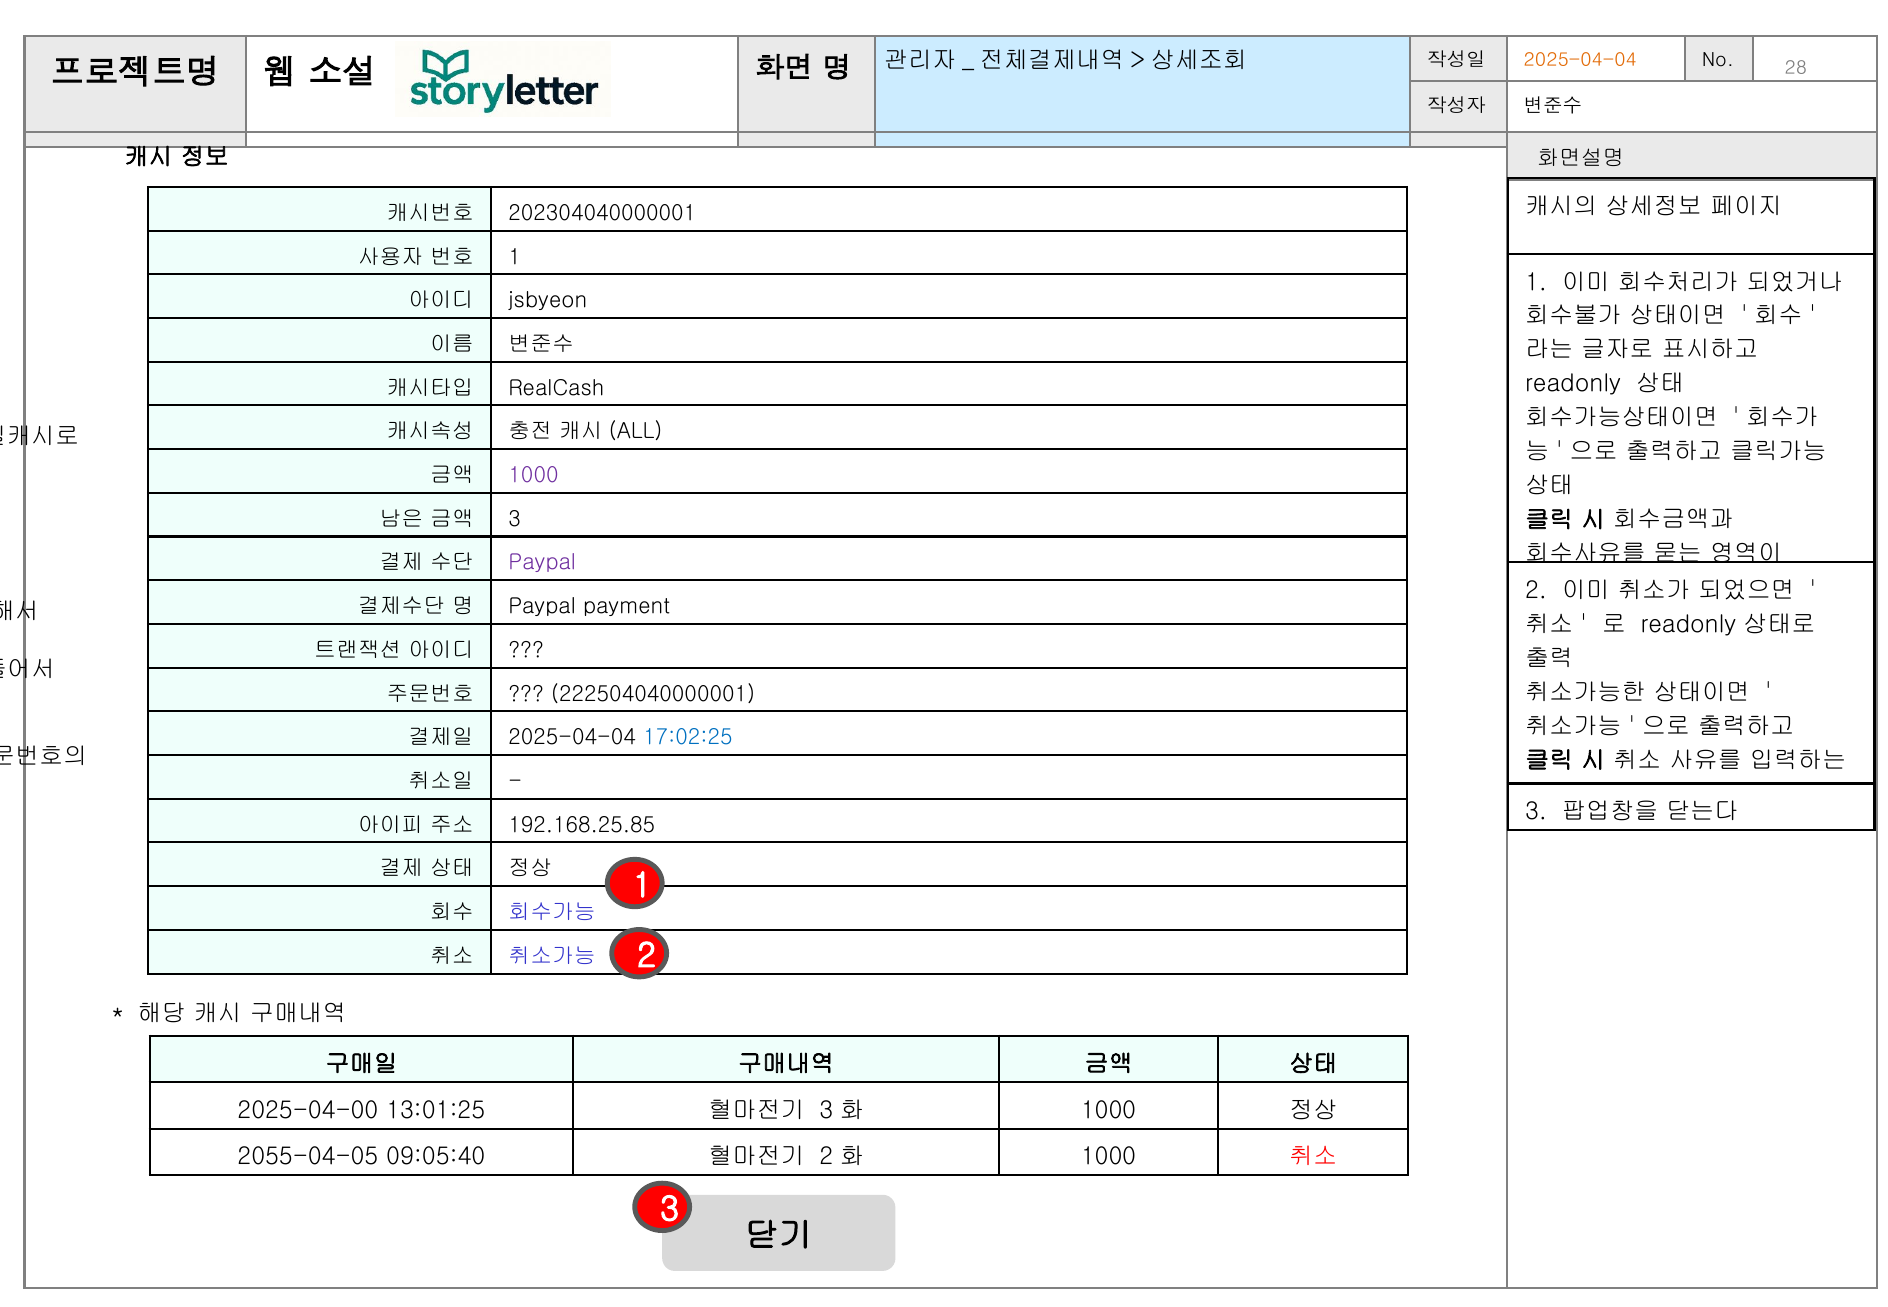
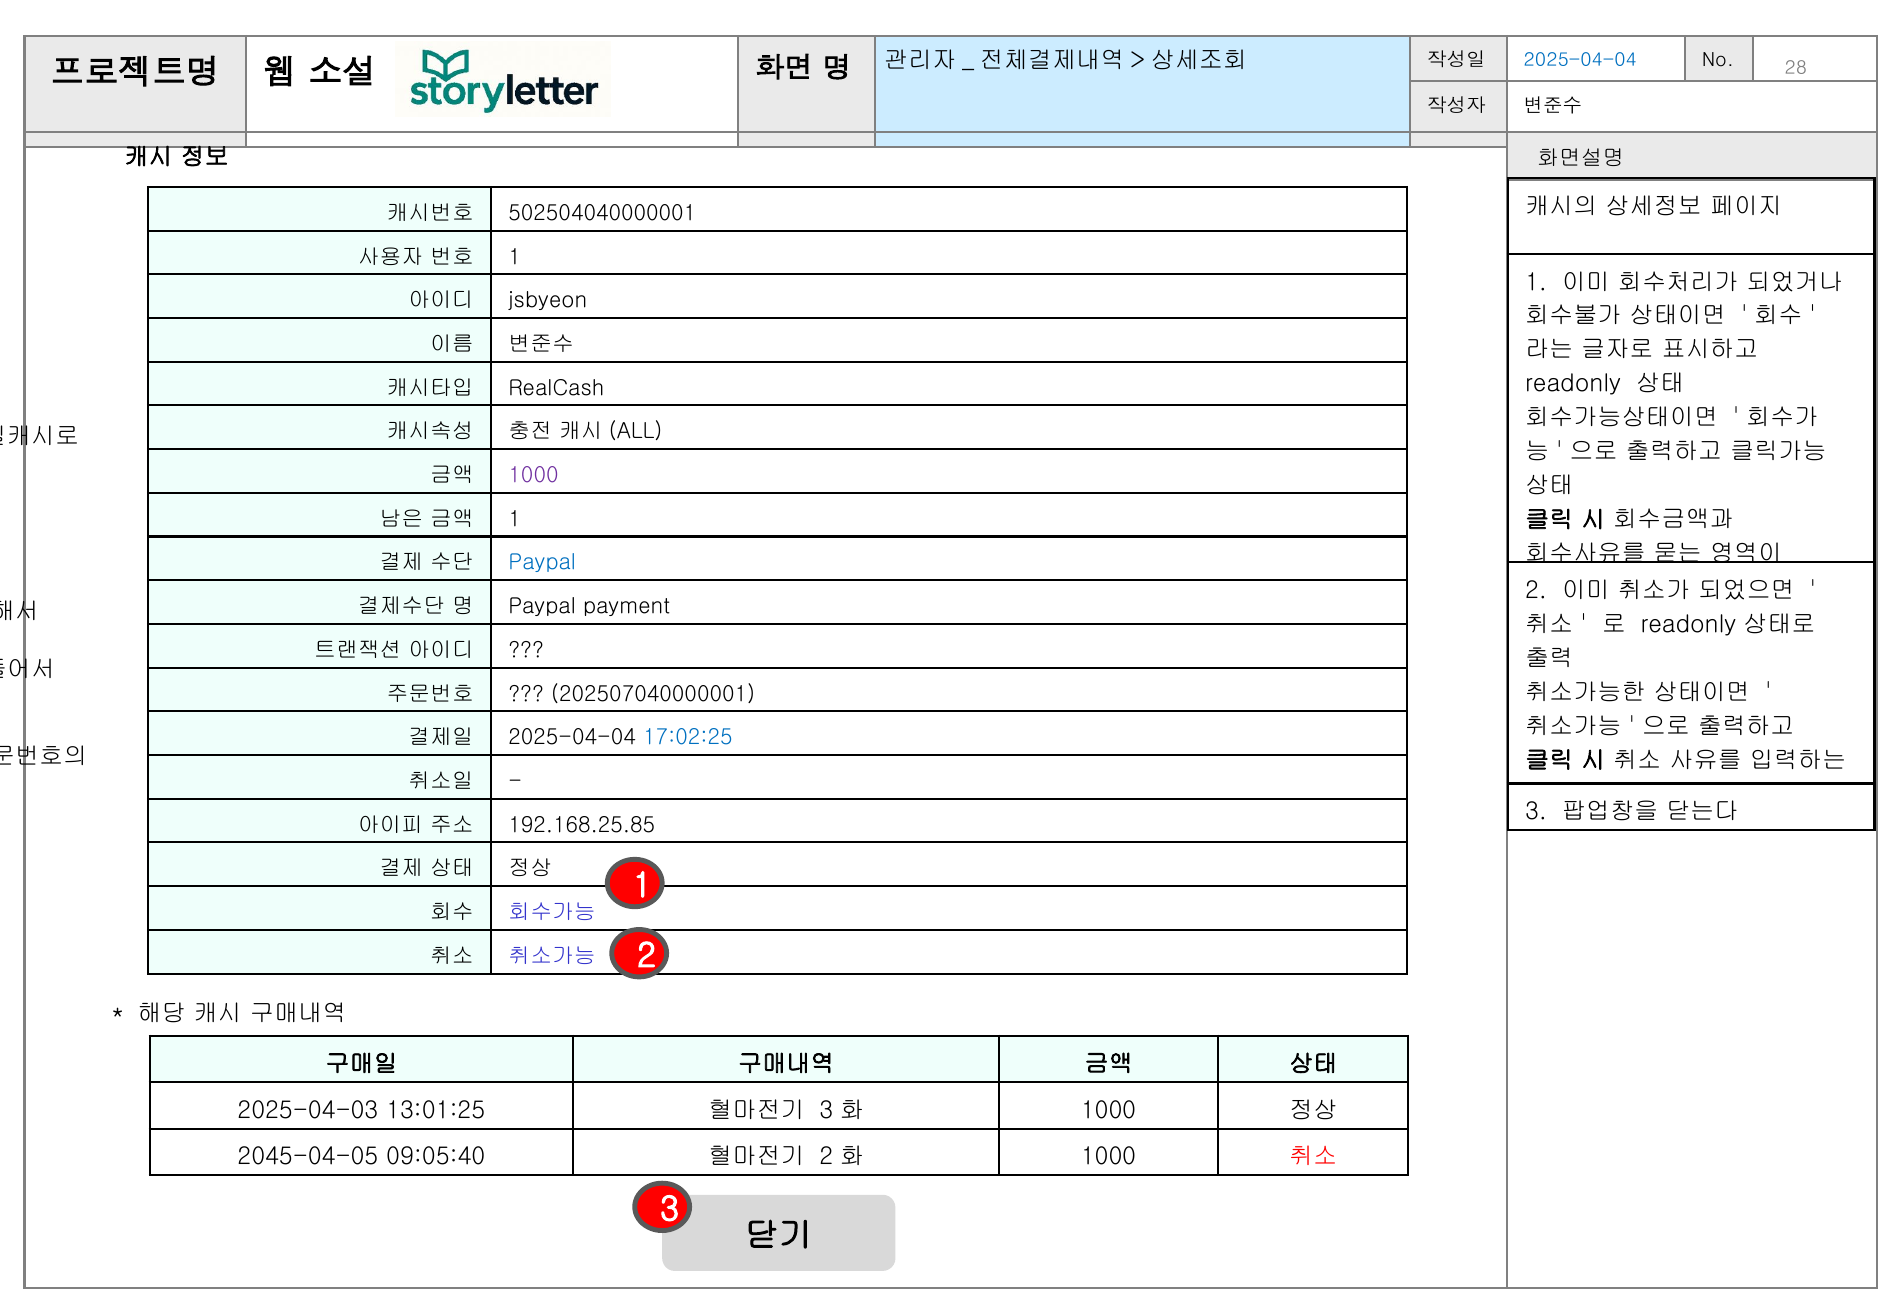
2025-04-04 at (1580, 61) colour: orange -> blue
202304040000001: 202304040000001 -> 502504040000001
3 at (515, 519): 3 -> 1
Paypal at (542, 563) colour: purple -> blue
222504040000001: 222504040000001 -> 202507040000001
2025-04-00: 2025-04-00 -> 2025-04-03
2055-04-05: 2055-04-05 -> 2045-04-05
